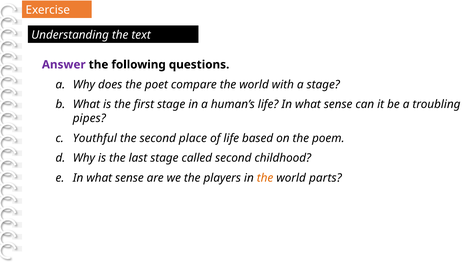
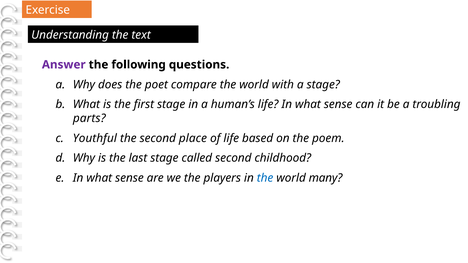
pipes: pipes -> parts
the at (265, 178) colour: orange -> blue
parts: parts -> many
